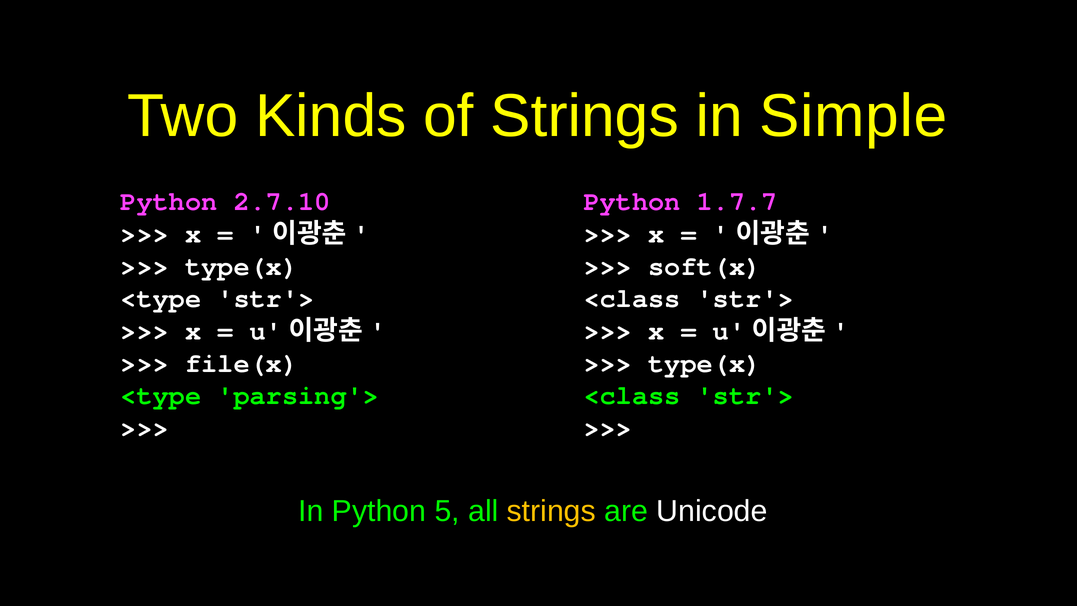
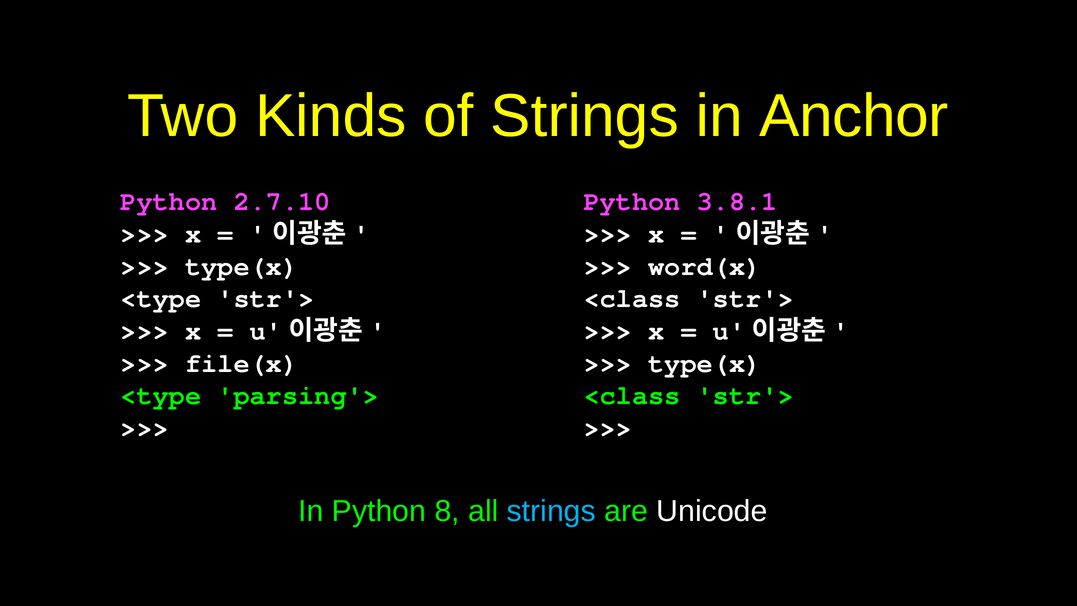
Simple: Simple -> Anchor
1.7.7: 1.7.7 -> 3.8.1
soft(x: soft(x -> word(x
5: 5 -> 8
strings at (551, 511) colour: yellow -> light blue
